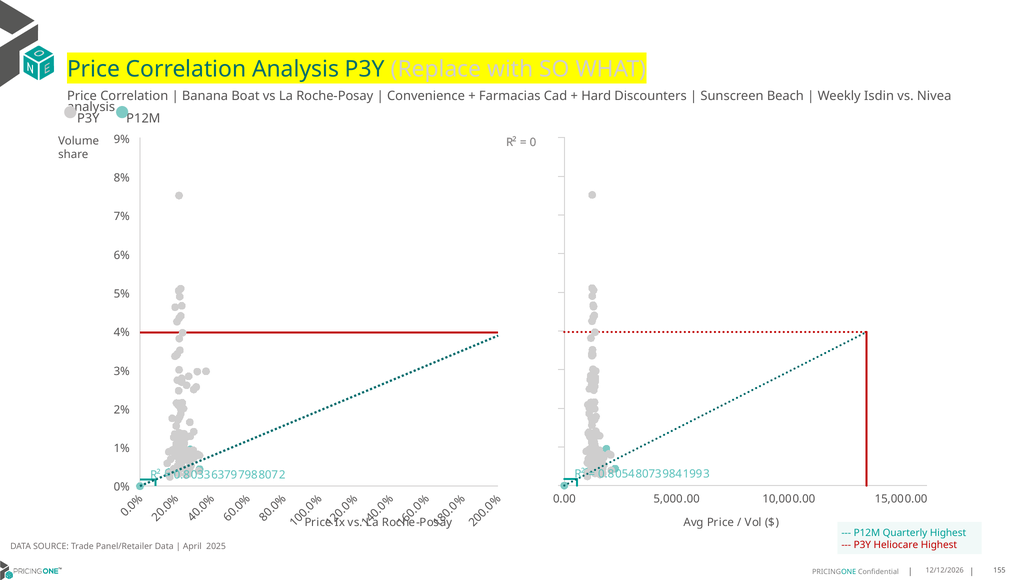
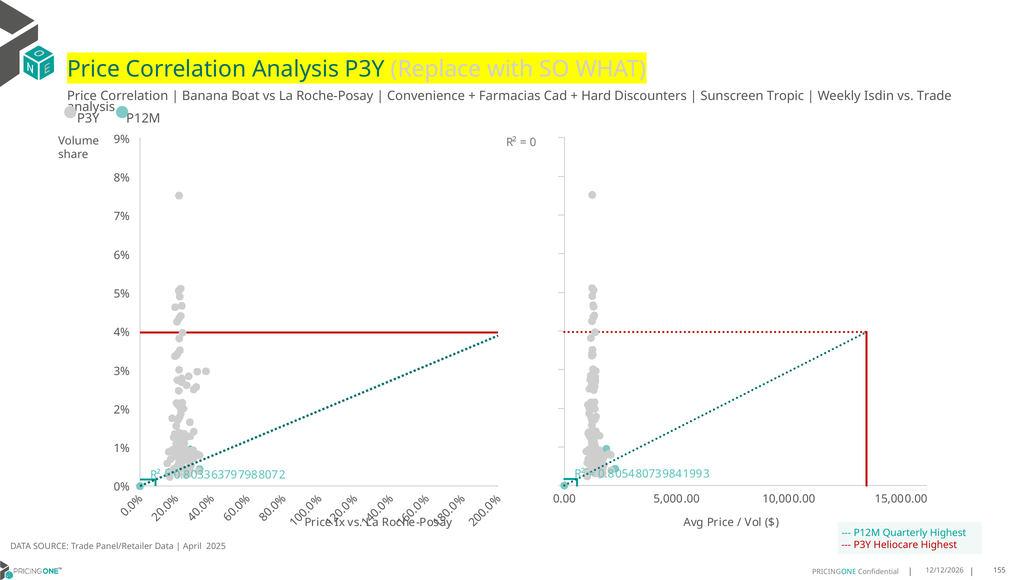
Beach: Beach -> Tropic
vs Nivea: Nivea -> Trade
